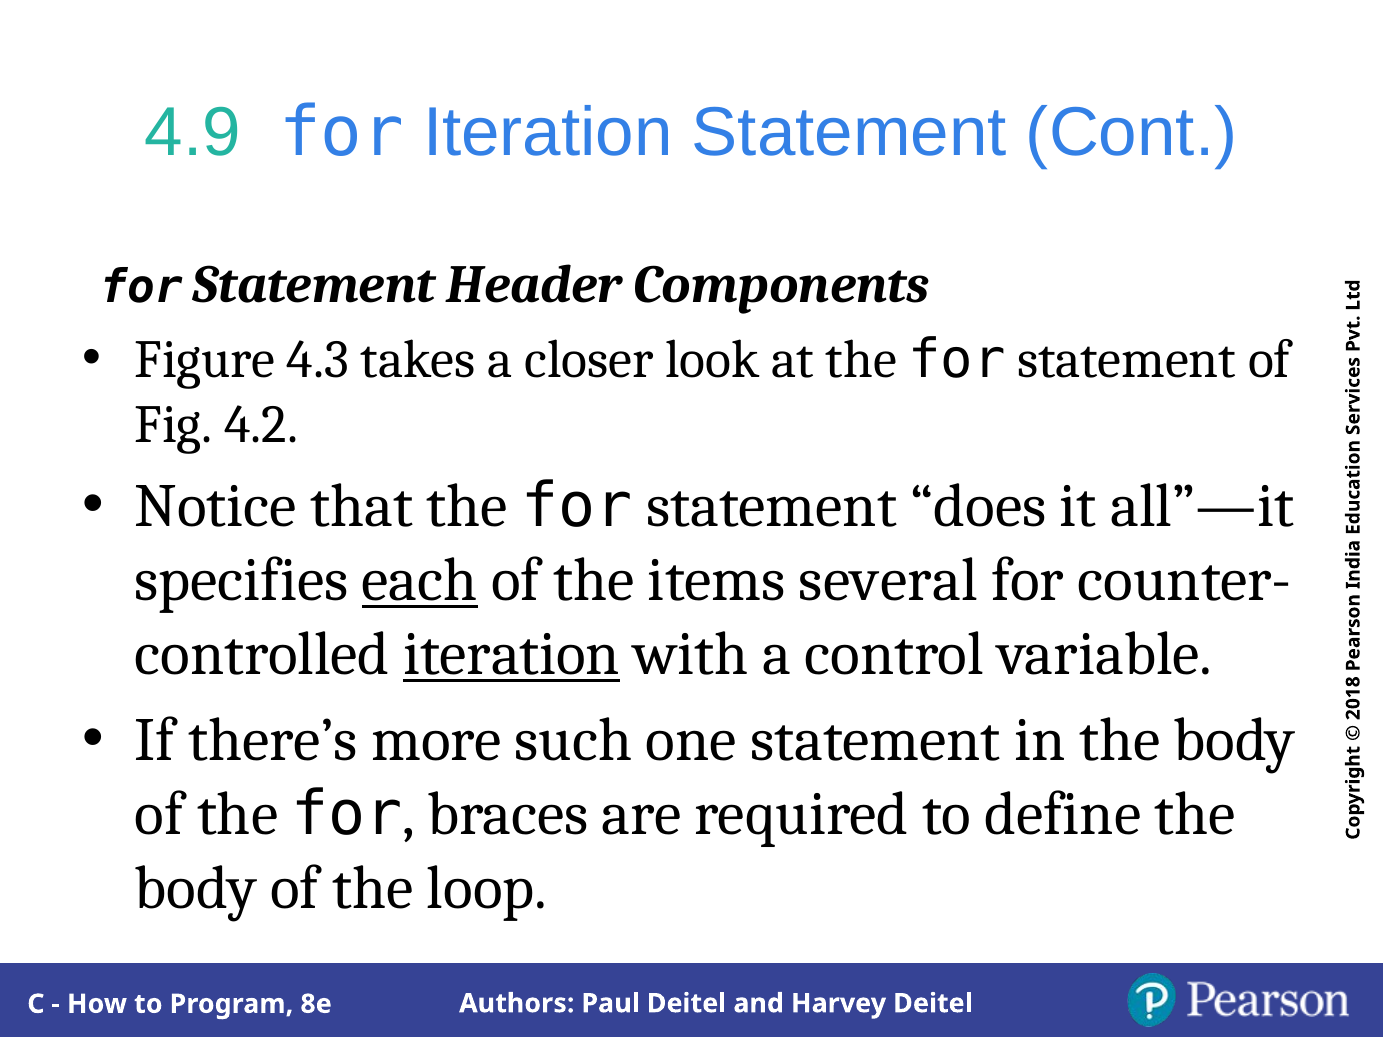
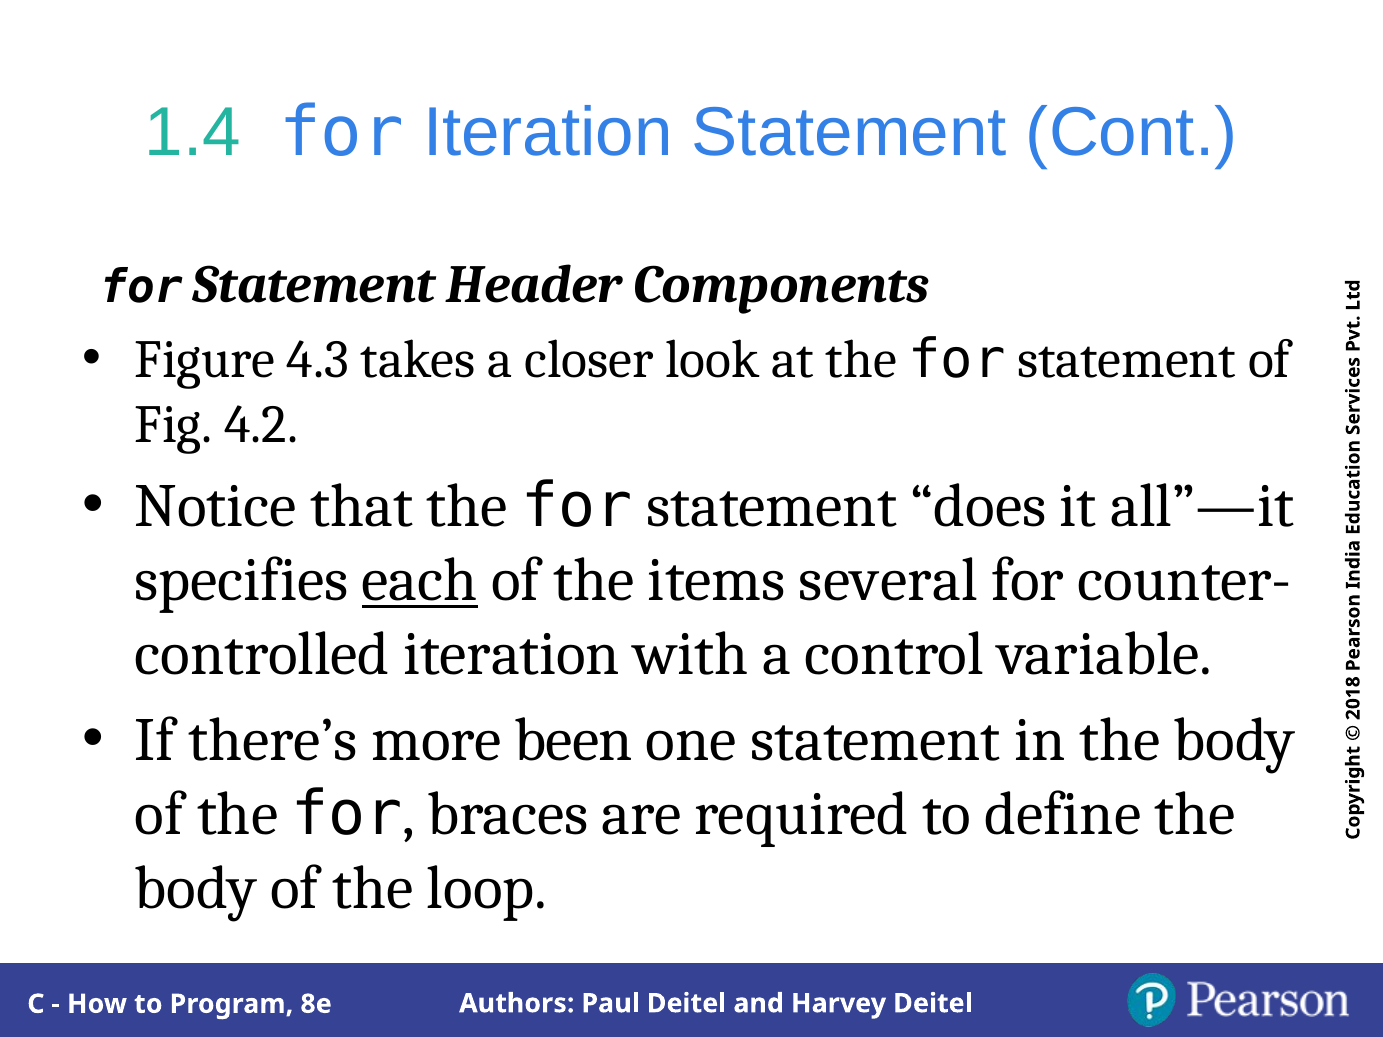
4.9: 4.9 -> 1.4
iteration at (512, 654) underline: present -> none
such: such -> been
